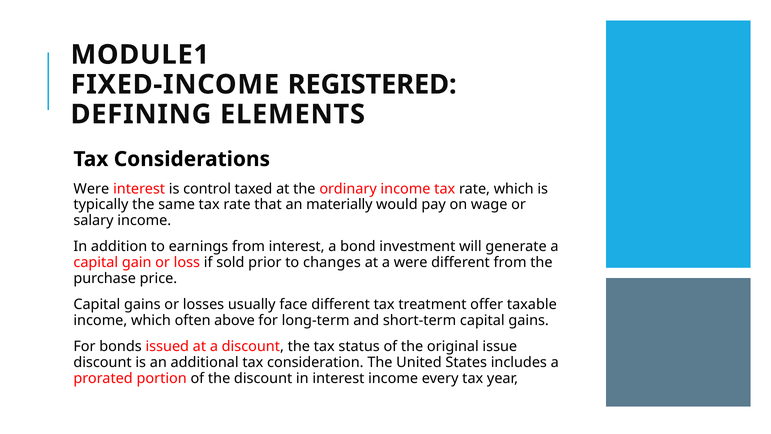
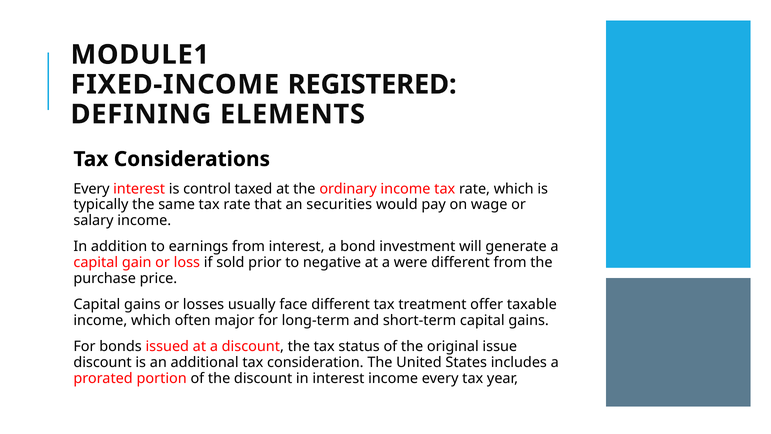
Were at (91, 189): Were -> Every
materially: materially -> securities
changes: changes -> negative
above: above -> major
